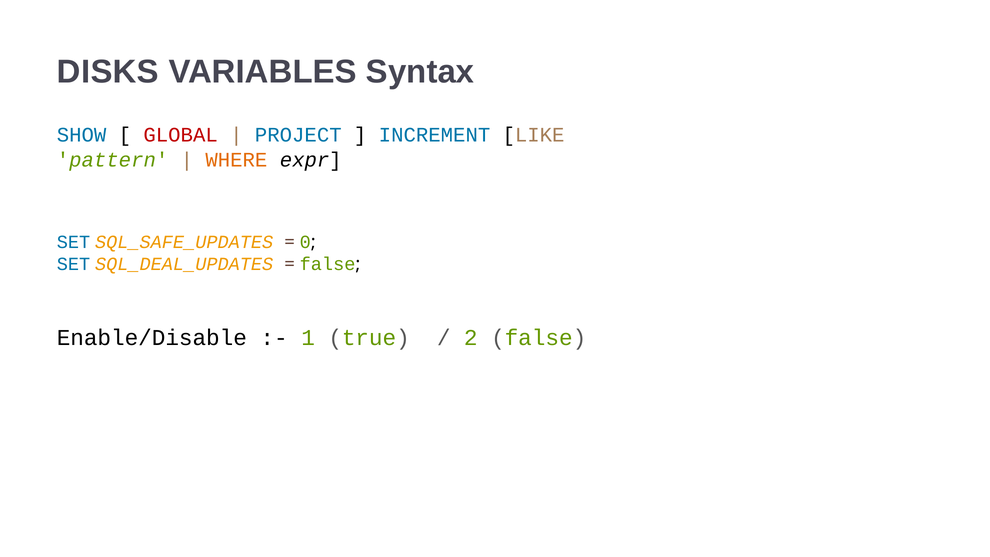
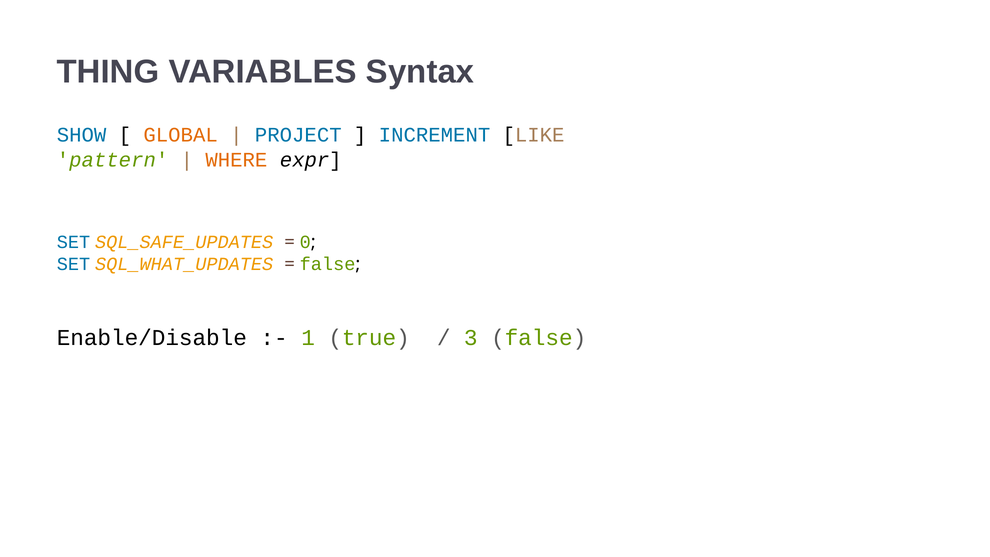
DISKS: DISKS -> THING
GLOBAL colour: red -> orange
SQL_DEAL_UPDATES: SQL_DEAL_UPDATES -> SQL_WHAT_UPDATES
2: 2 -> 3
